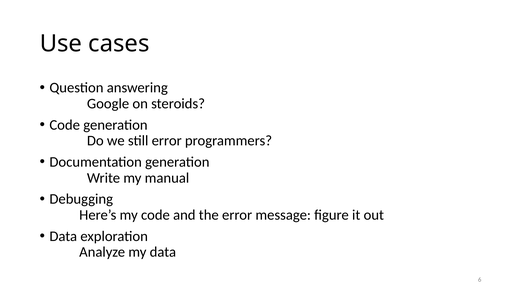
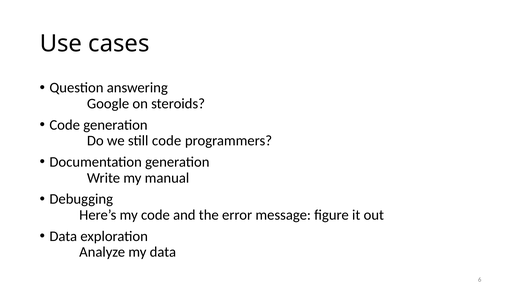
still error: error -> code
